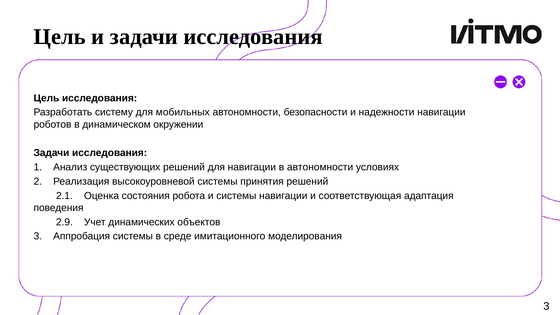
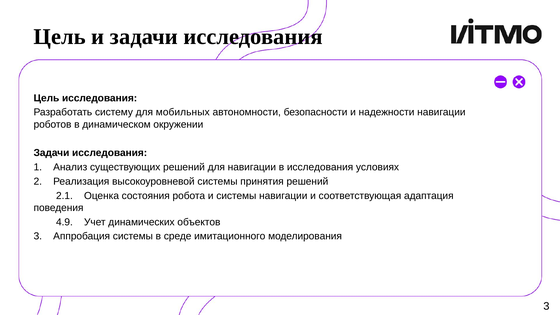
в автономности: автономности -> исследования
2.9: 2.9 -> 4.9
